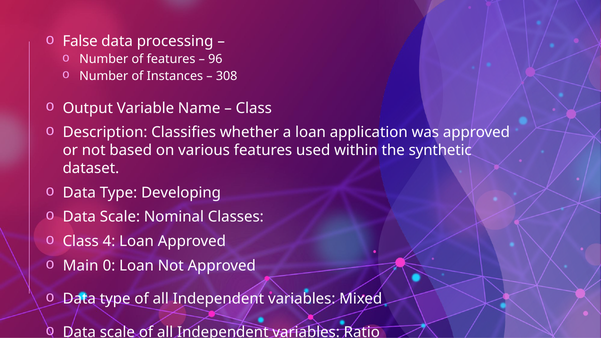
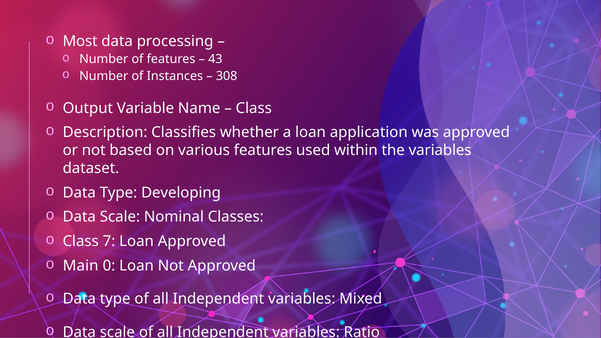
False: False -> Most
96: 96 -> 43
the synthetic: synthetic -> variables
4: 4 -> 7
